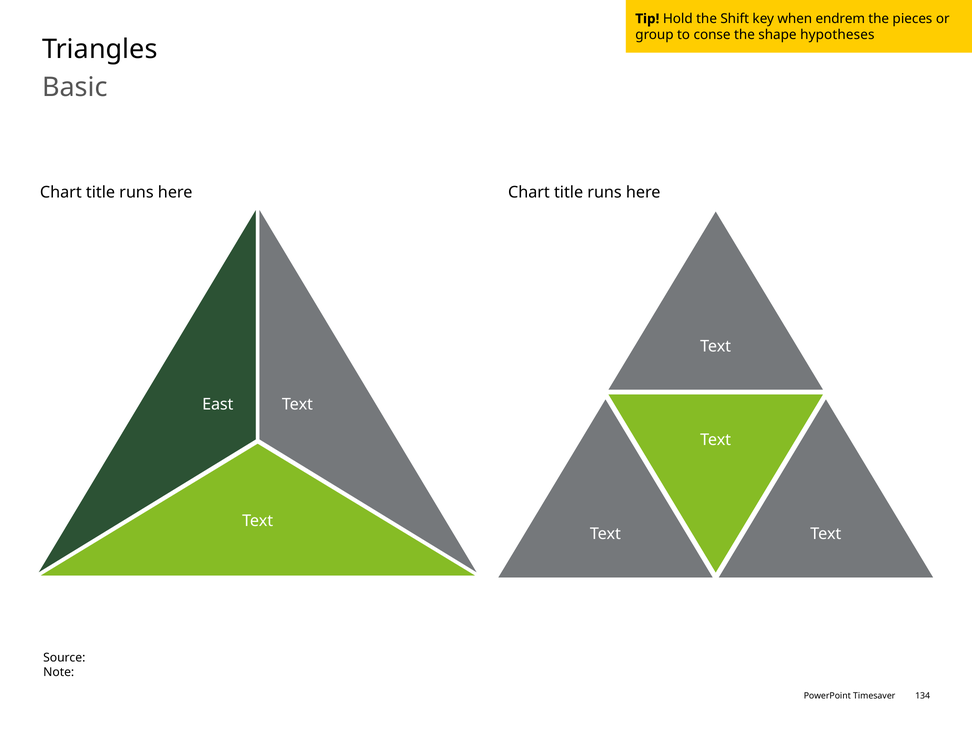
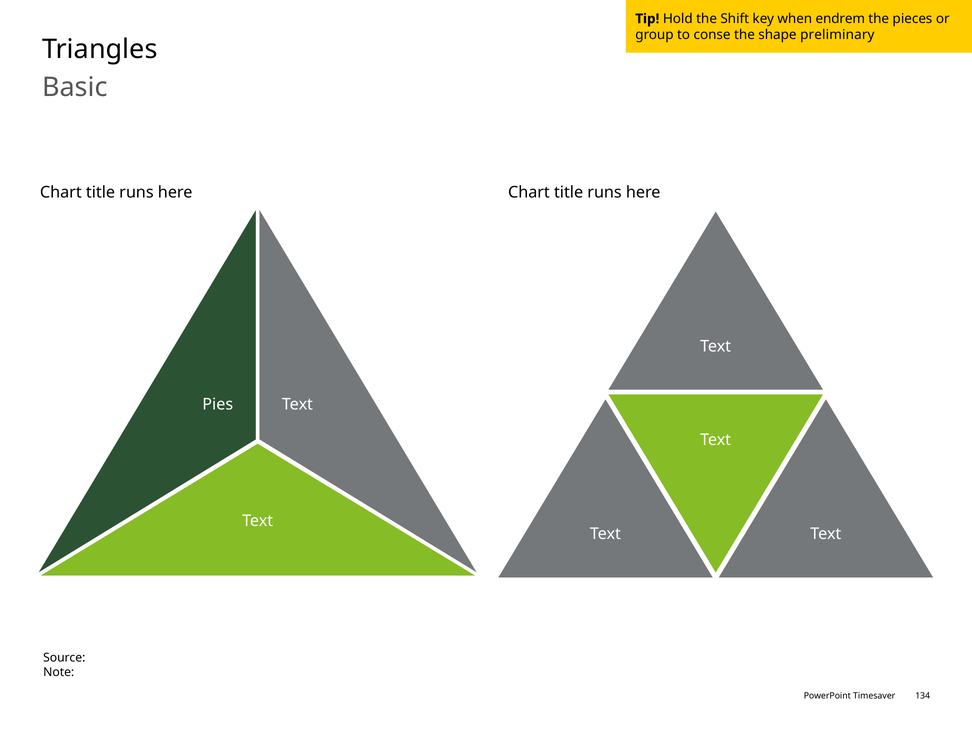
hypotheses: hypotheses -> preliminary
East: East -> Pies
